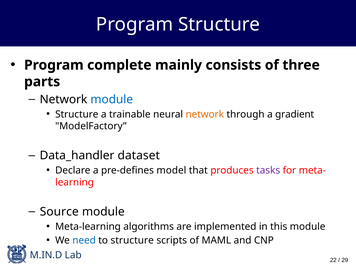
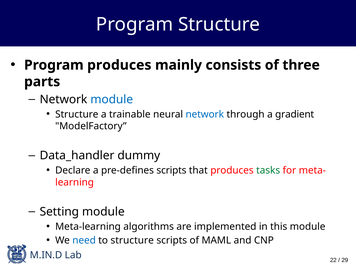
Program complete: complete -> produces
network at (205, 114) colour: orange -> blue
dataset: dataset -> dummy
pre-defines model: model -> scripts
tasks colour: purple -> green
Source: Source -> Setting
